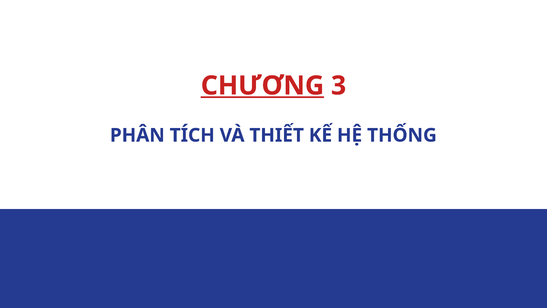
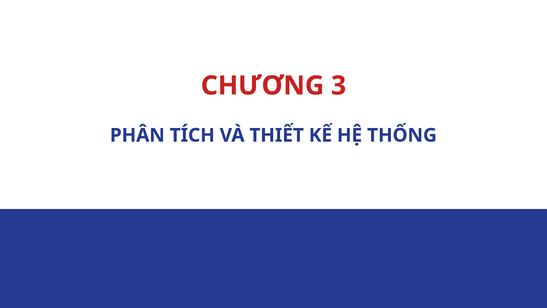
CHƯƠNG underline: present -> none
